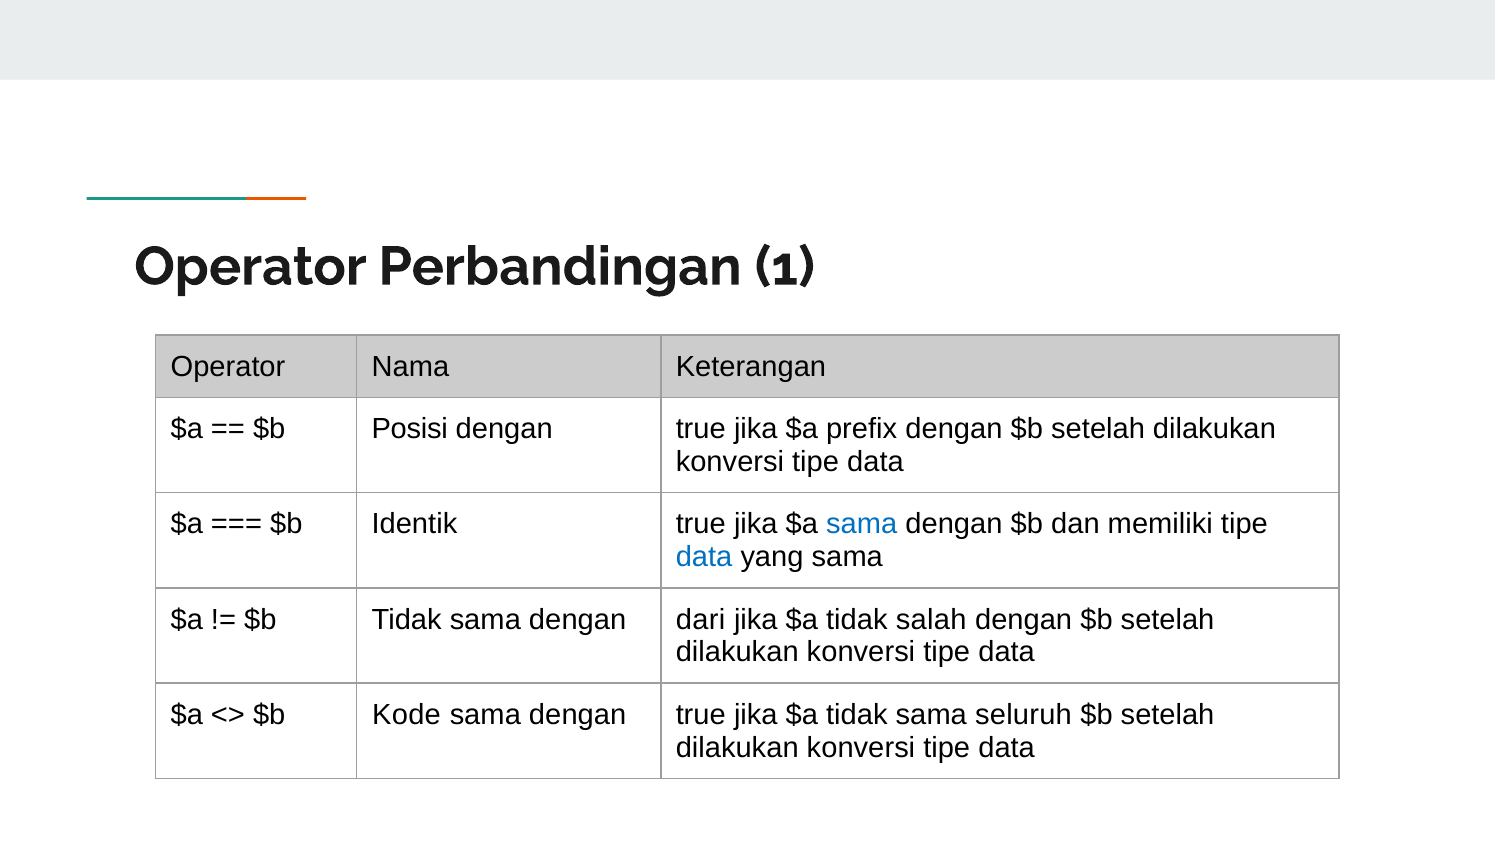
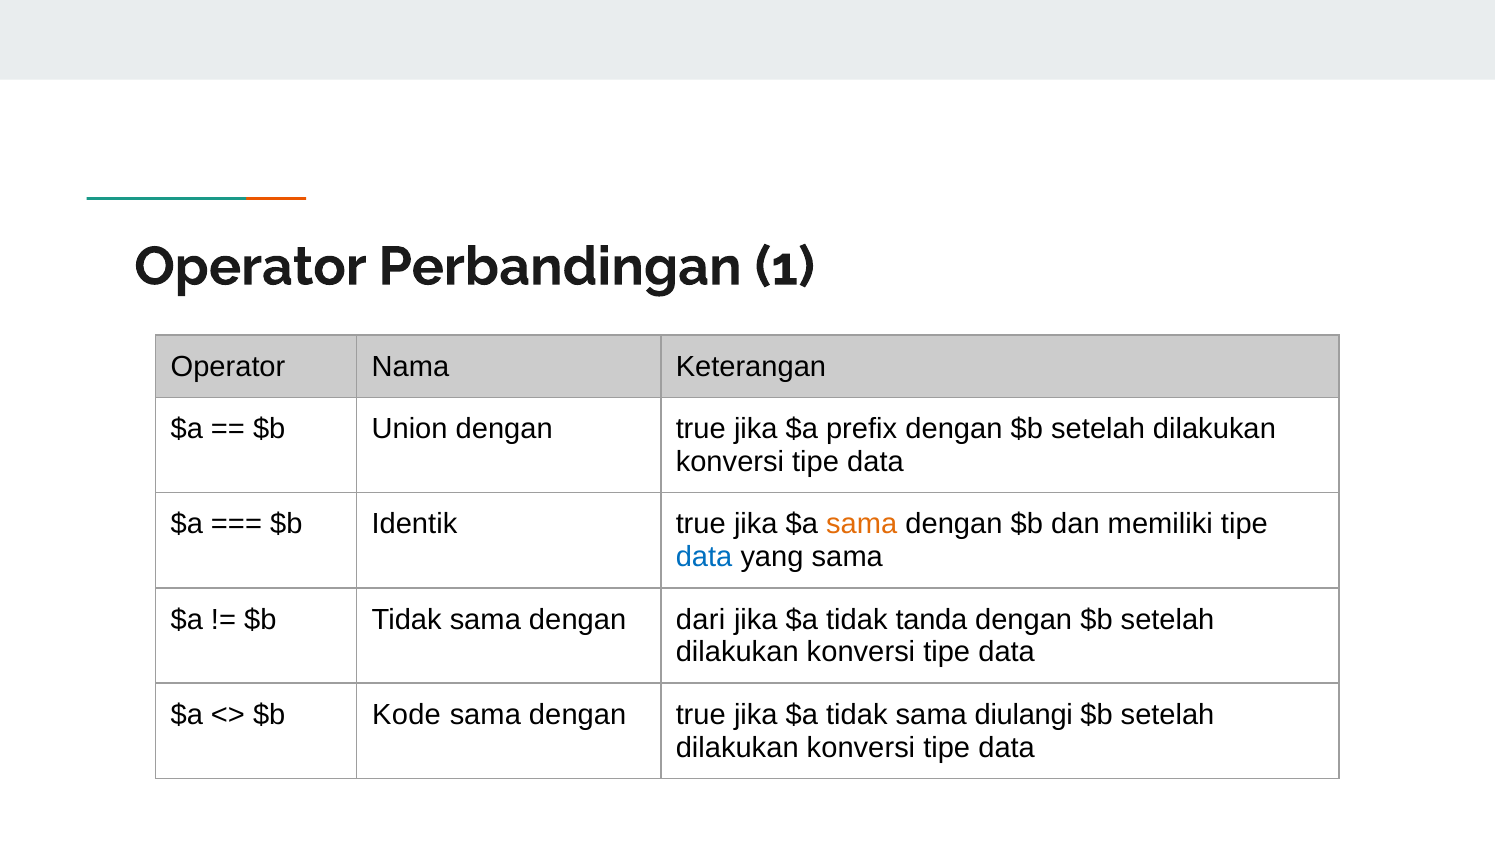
Posisi: Posisi -> Union
sama at (862, 524) colour: blue -> orange
salah: salah -> tanda
seluruh: seluruh -> diulangi
